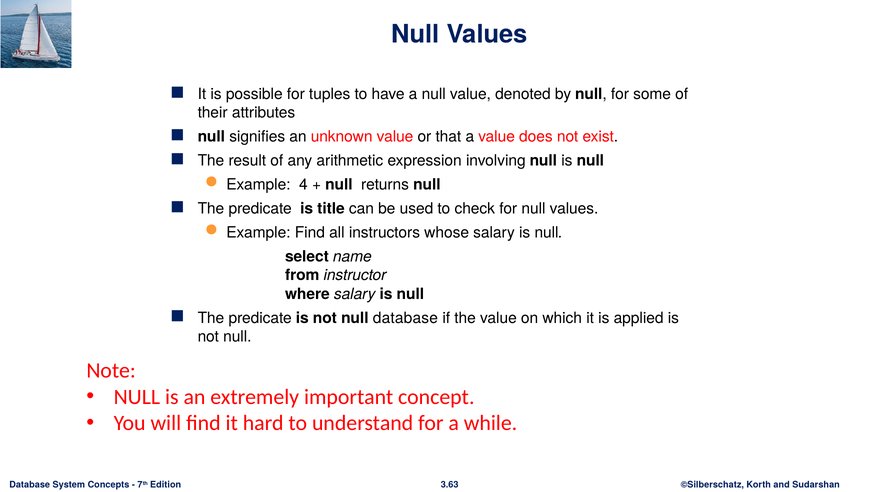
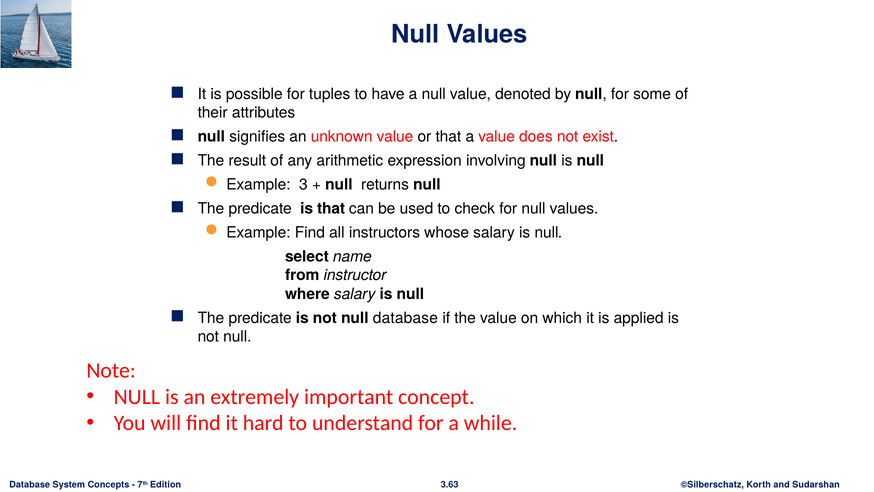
4: 4 -> 3
is title: title -> that
